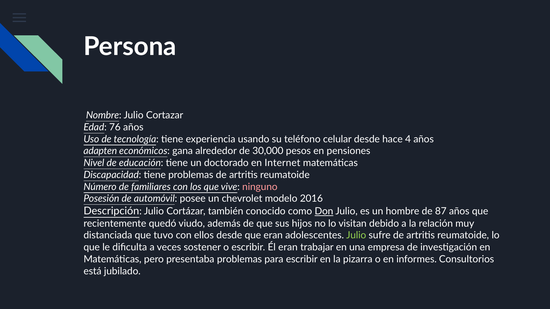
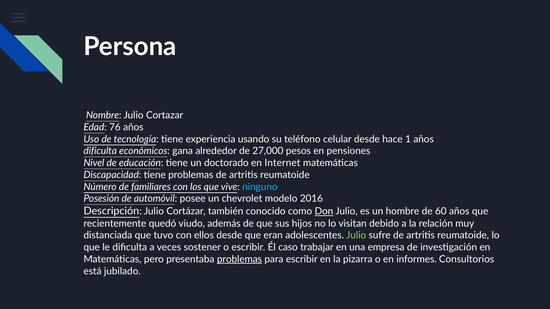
4: 4 -> 1
adapten at (100, 151): adapten -> dificulta
30,000: 30,000 -> 27,000
ninguno colour: pink -> light blue
87: 87 -> 60
Él eran: eran -> caso
problemas at (239, 260) underline: none -> present
